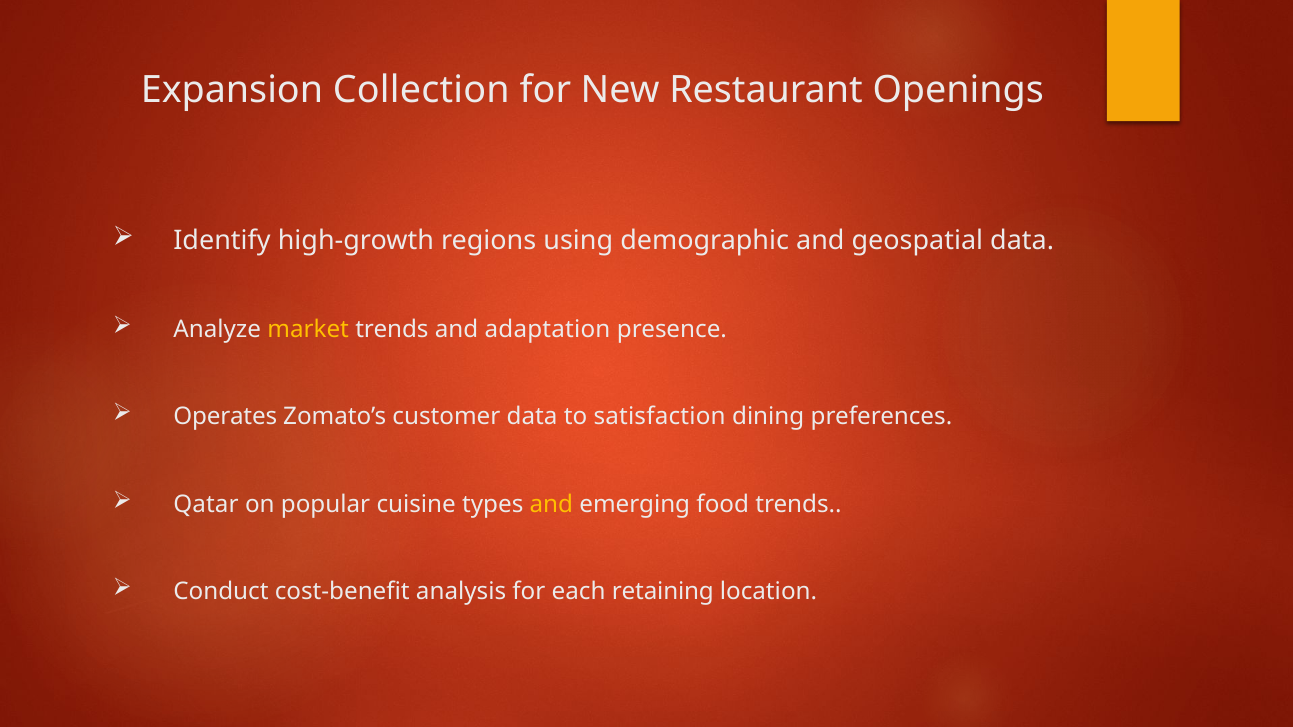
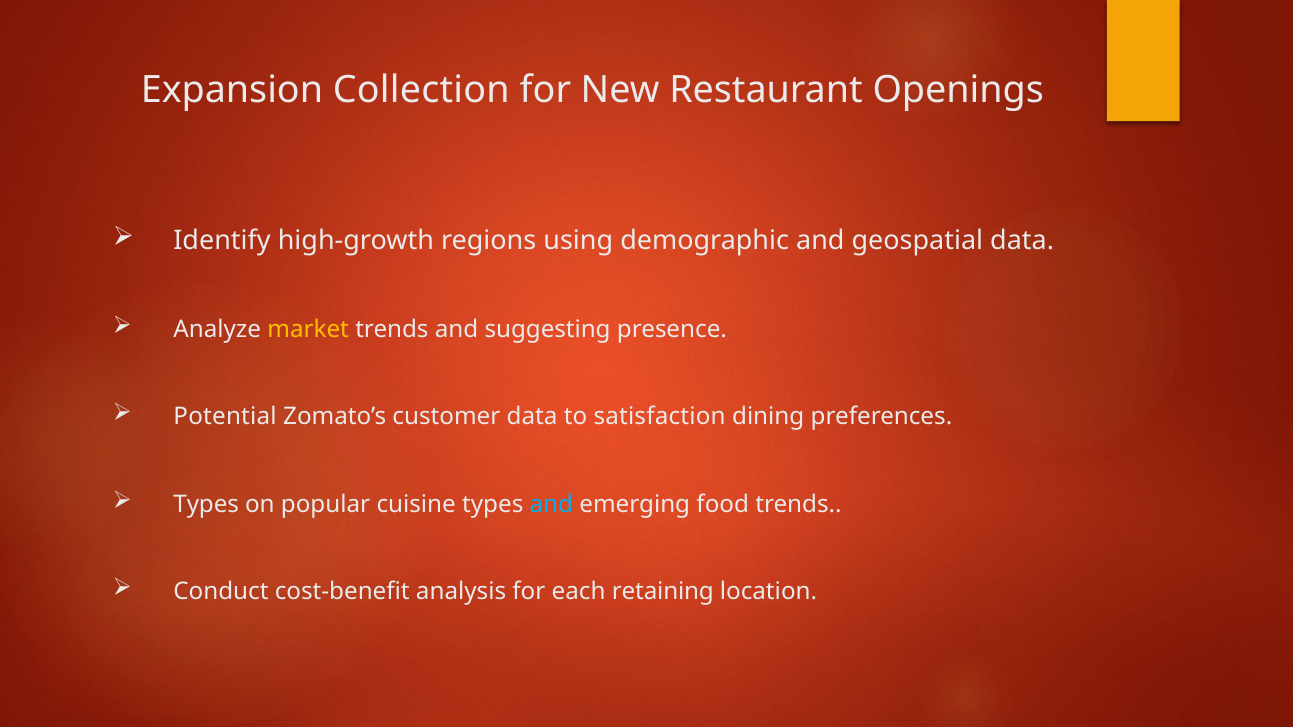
adaptation: adaptation -> suggesting
Operates: Operates -> Potential
Qatar at (206, 504): Qatar -> Types
and at (551, 504) colour: yellow -> light blue
